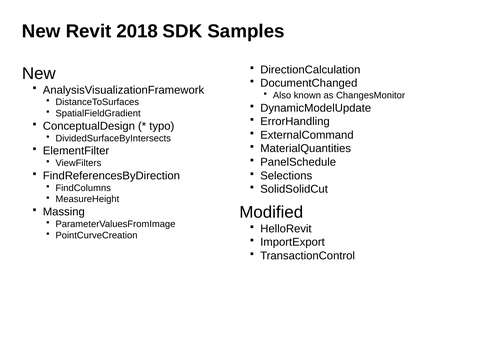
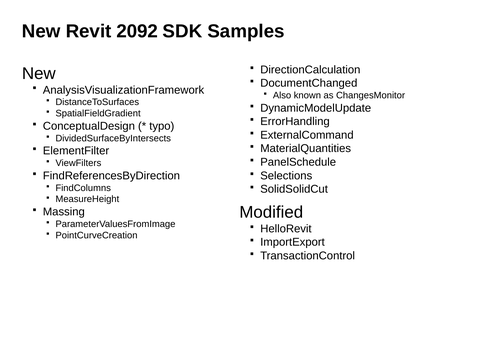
2018: 2018 -> 2092
